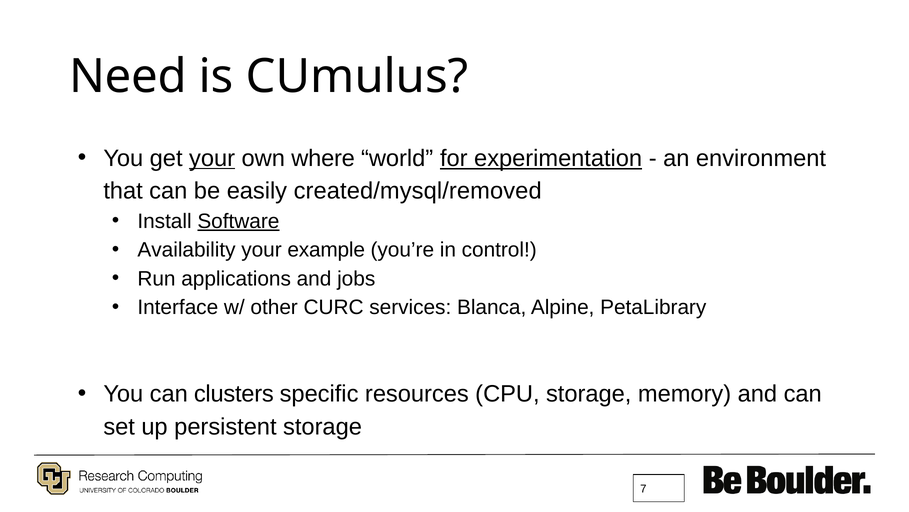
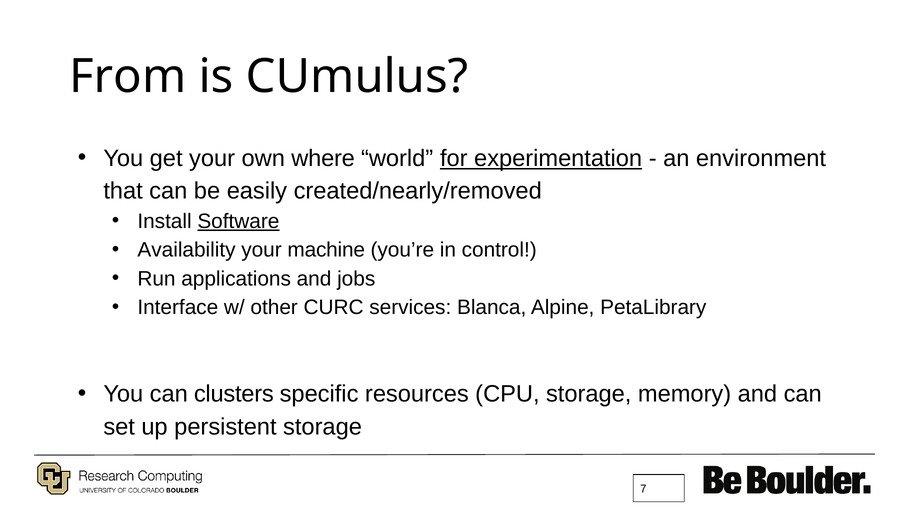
Need: Need -> From
your at (212, 158) underline: present -> none
created/mysql/removed: created/mysql/removed -> created/nearly/removed
example: example -> machine
